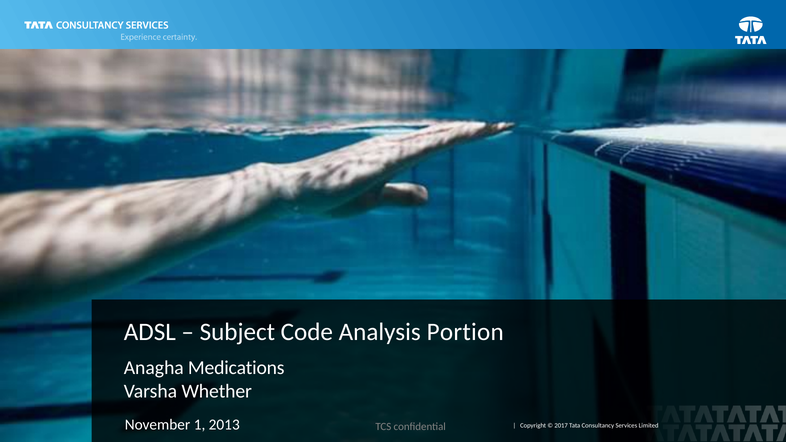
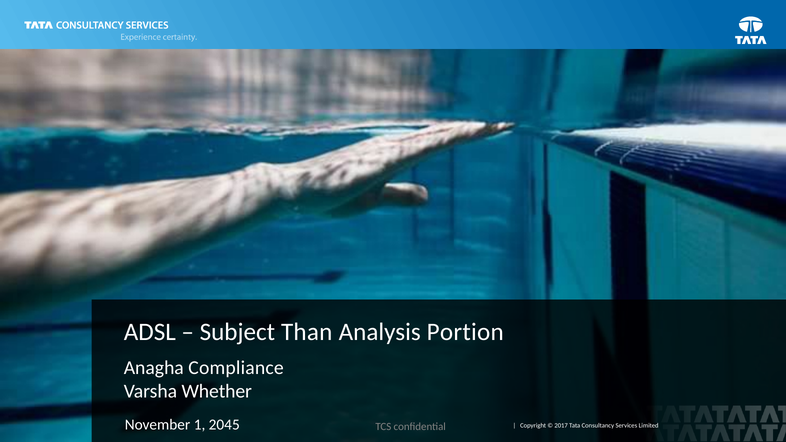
Code: Code -> Than
Medications: Medications -> Compliance
2013: 2013 -> 2045
